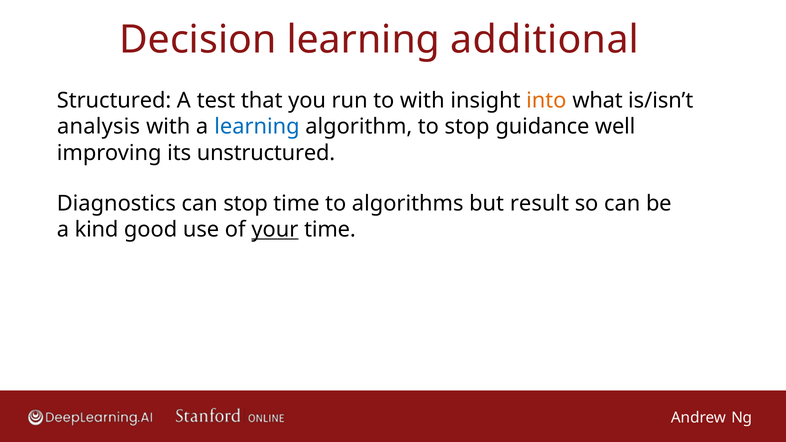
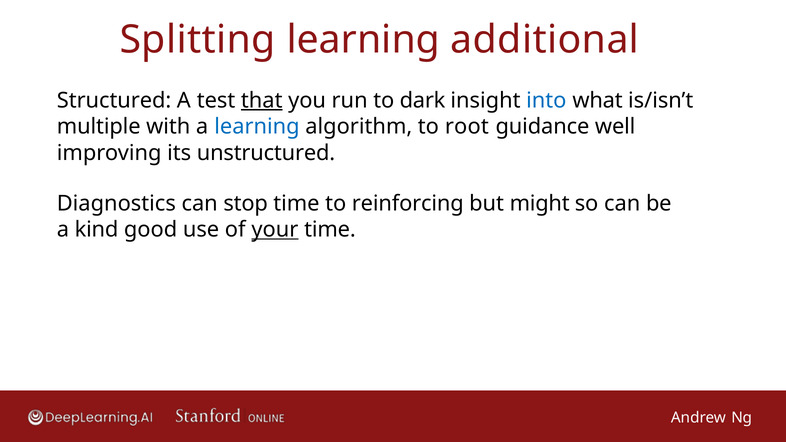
Decision: Decision -> Splitting
that underline: none -> present
to with: with -> dark
into colour: orange -> blue
analysis: analysis -> multiple
to stop: stop -> root
algorithms: algorithms -> reinforcing
result: result -> might
